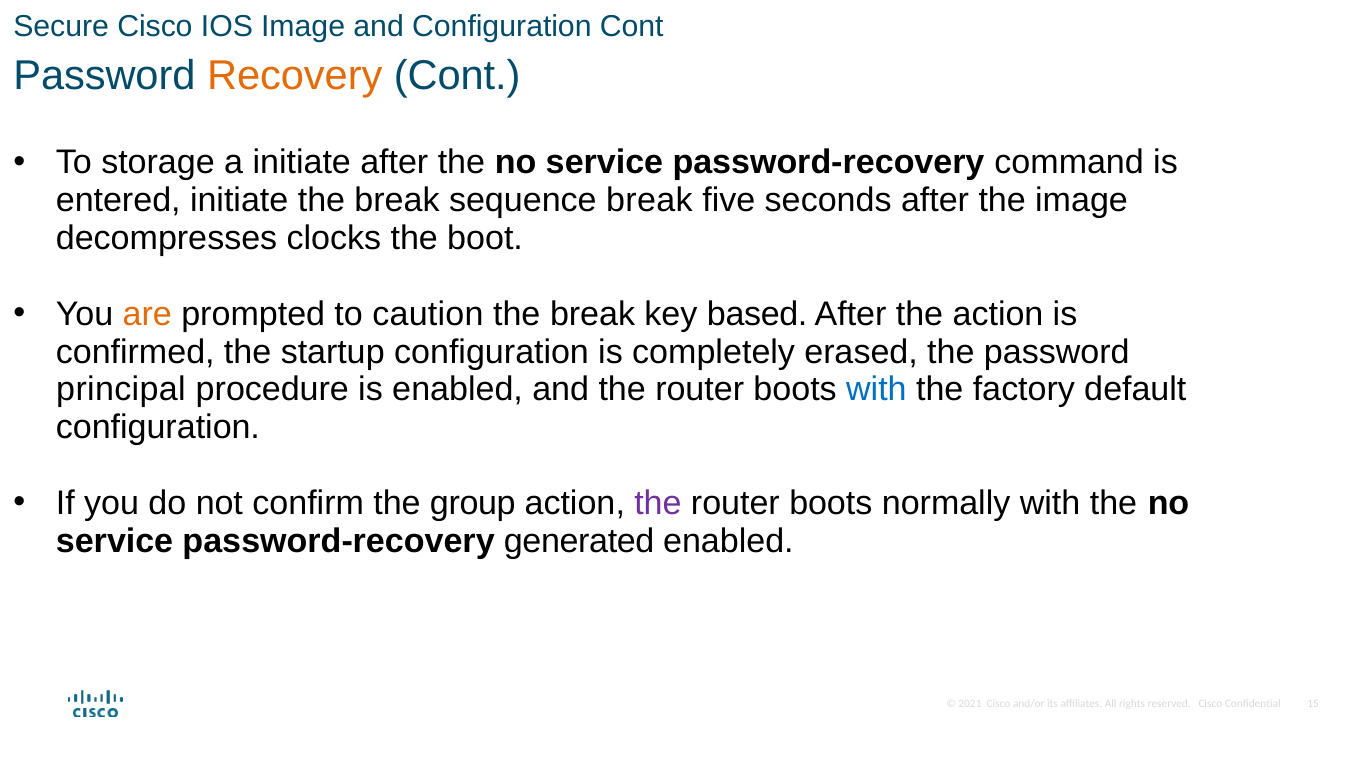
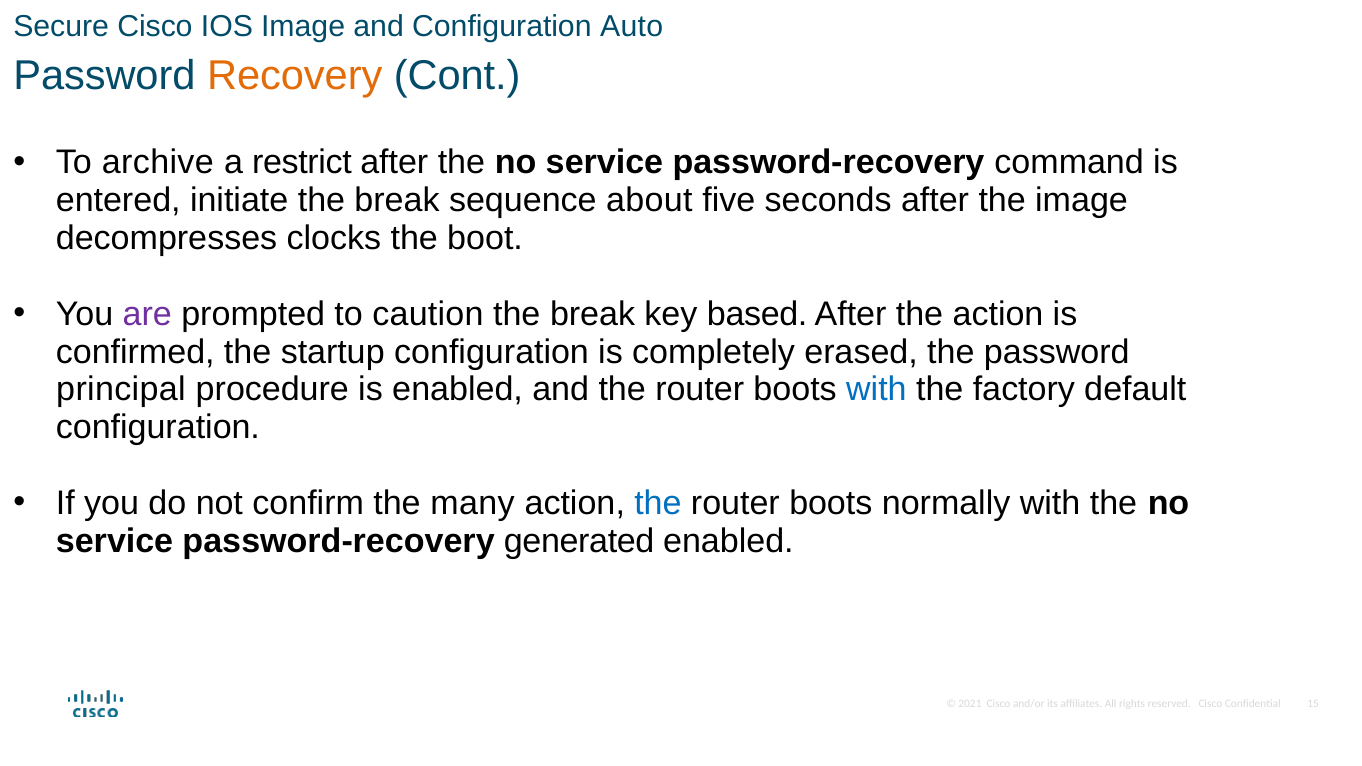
Configuration Cont: Cont -> Auto
storage: storage -> archive
a initiate: initiate -> restrict
sequence break: break -> about
are colour: orange -> purple
group: group -> many
the at (658, 503) colour: purple -> blue
